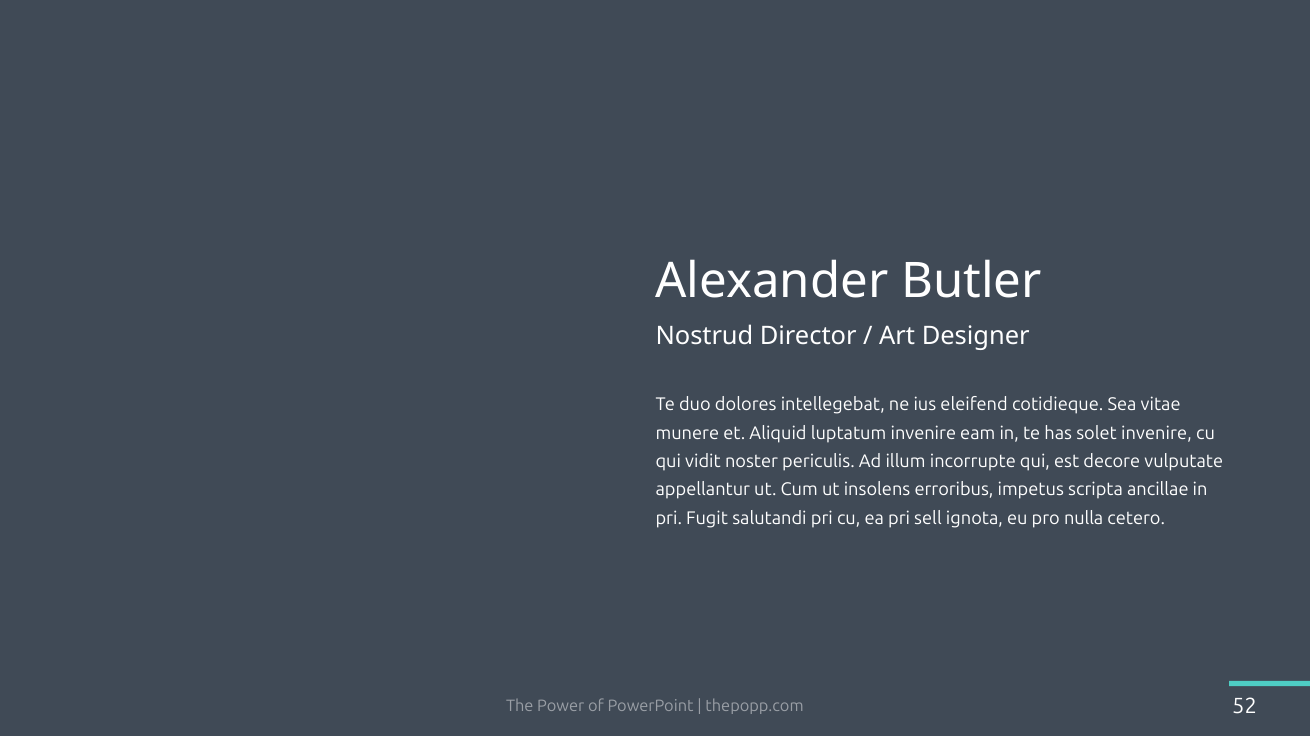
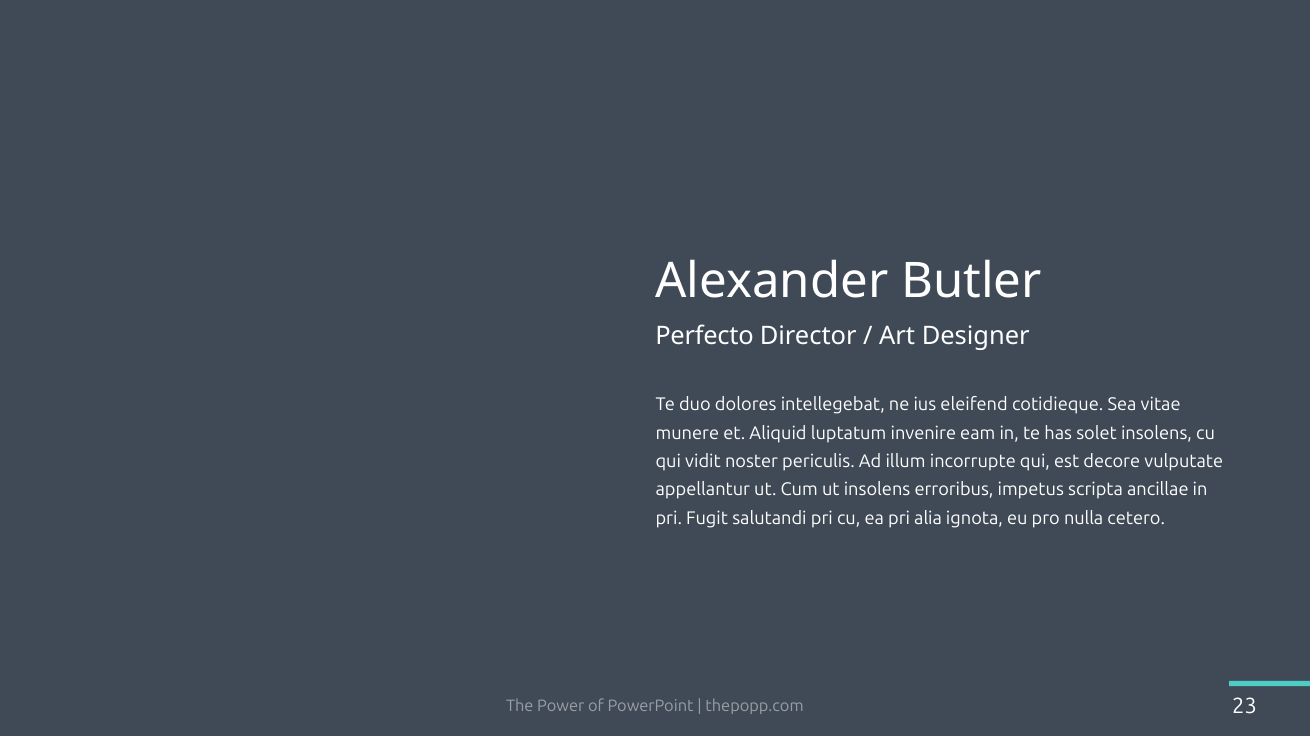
Nostrud: Nostrud -> Perfecto
solet invenire: invenire -> insolens
sell: sell -> alia
52: 52 -> 23
